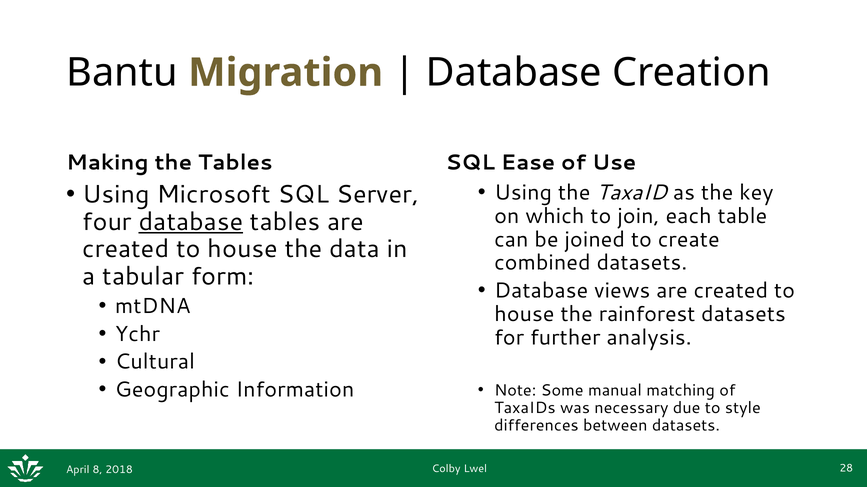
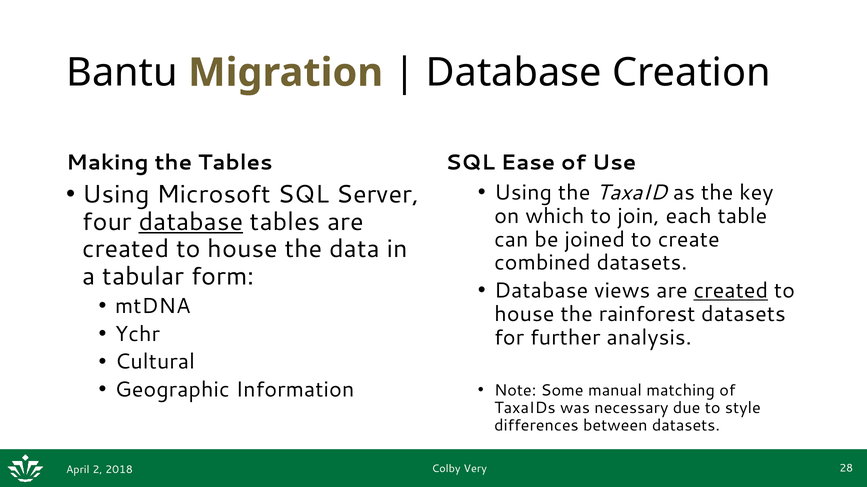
created at (731, 291) underline: none -> present
Lwel: Lwel -> Very
8: 8 -> 2
